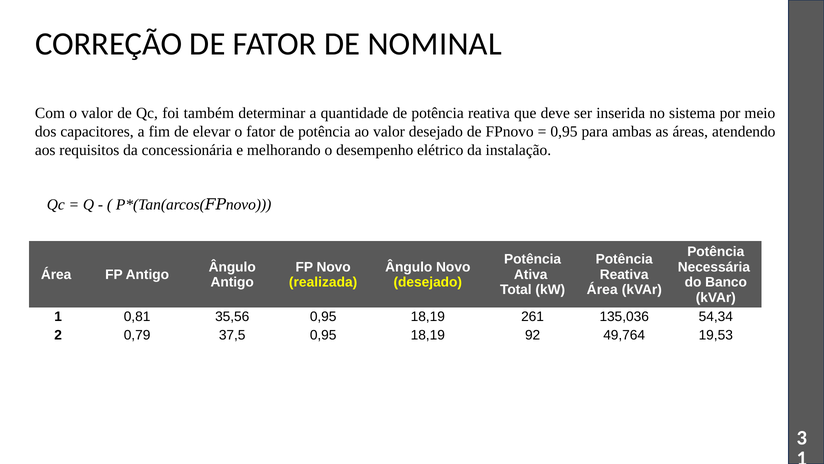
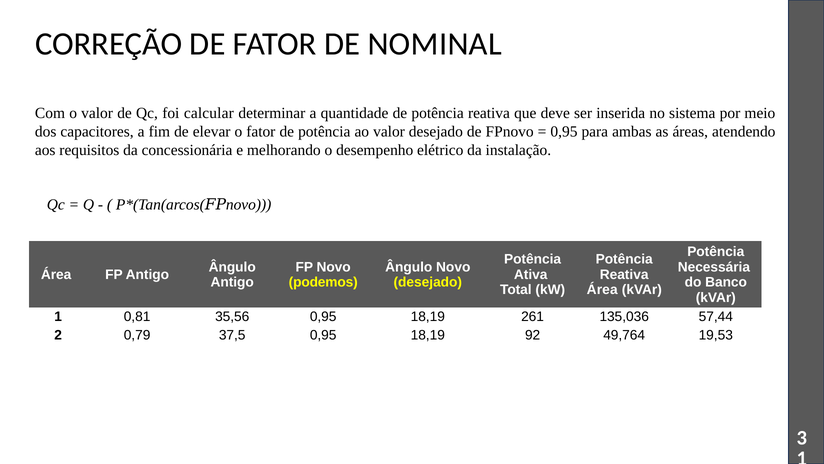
também: também -> calcular
realizada: realizada -> podemos
54,34: 54,34 -> 57,44
